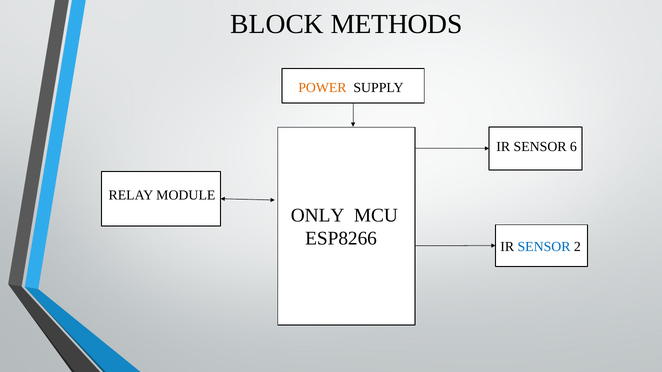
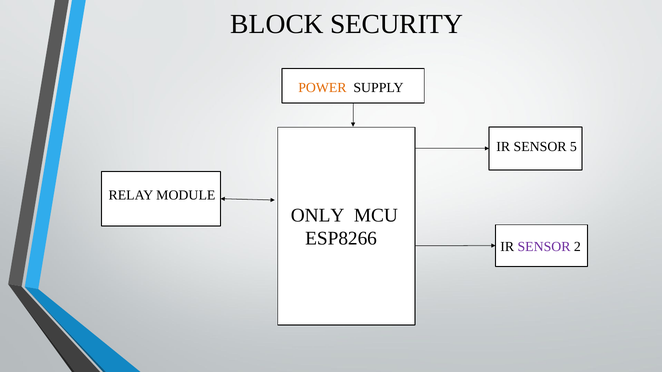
METHODS: METHODS -> SECURITY
6: 6 -> 5
SENSOR at (544, 247) colour: blue -> purple
